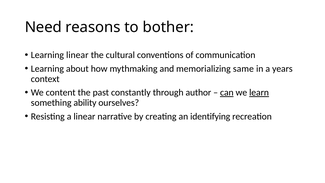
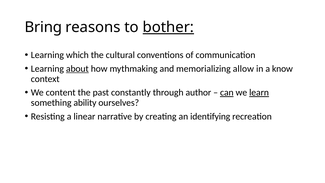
Need: Need -> Bring
bother underline: none -> present
Learning linear: linear -> which
about underline: none -> present
same: same -> allow
years: years -> know
